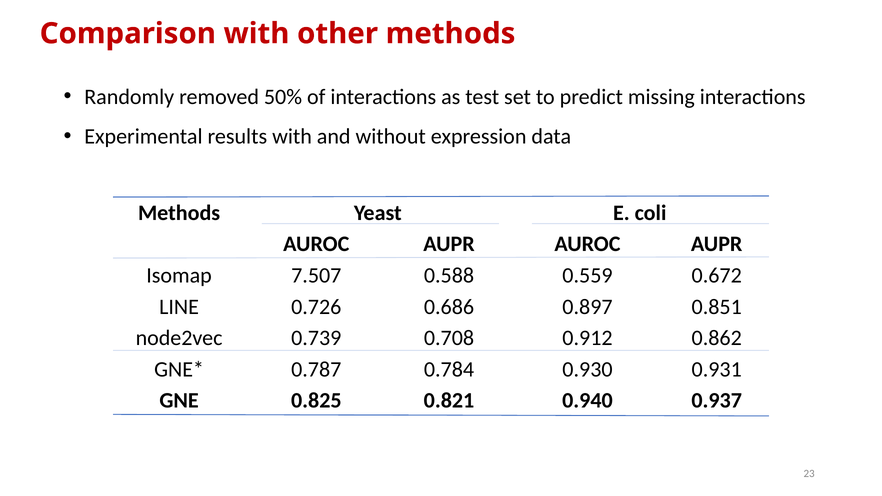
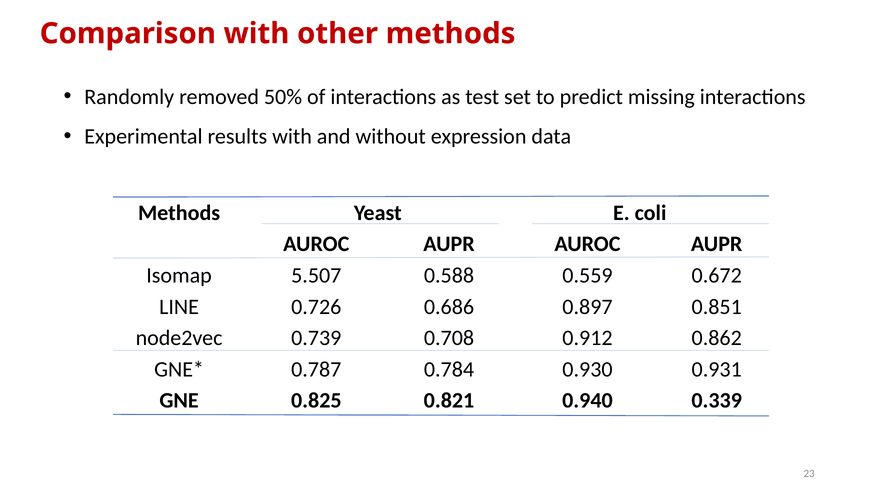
7.507: 7.507 -> 5.507
0.937: 0.937 -> 0.339
